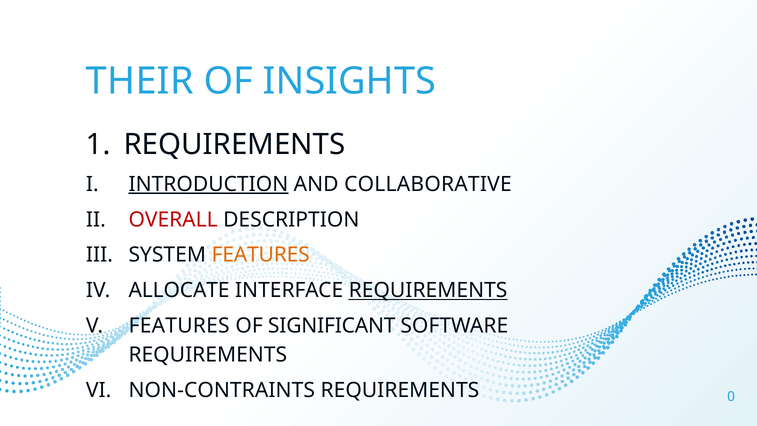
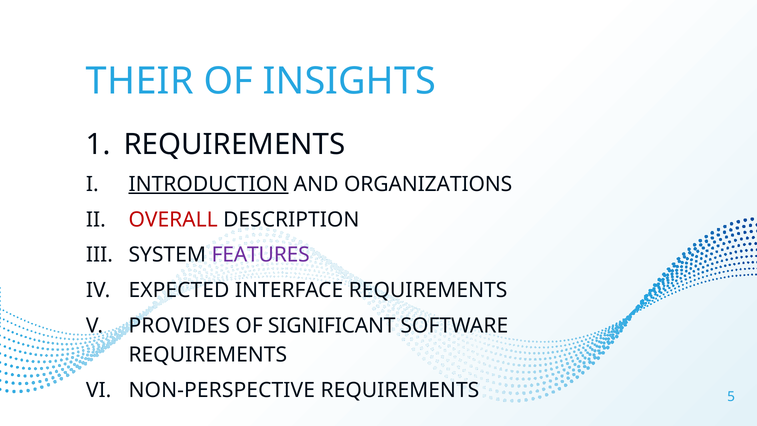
COLLABORATIVE: COLLABORATIVE -> ORGANIZATIONS
FEATURES at (261, 255) colour: orange -> purple
ALLOCATE: ALLOCATE -> EXPECTED
REQUIREMENTS at (428, 290) underline: present -> none
FEATURES at (179, 326): FEATURES -> PROVIDES
NON-CONTRAINTS: NON-CONTRAINTS -> NON-PERSPECTIVE
0: 0 -> 5
